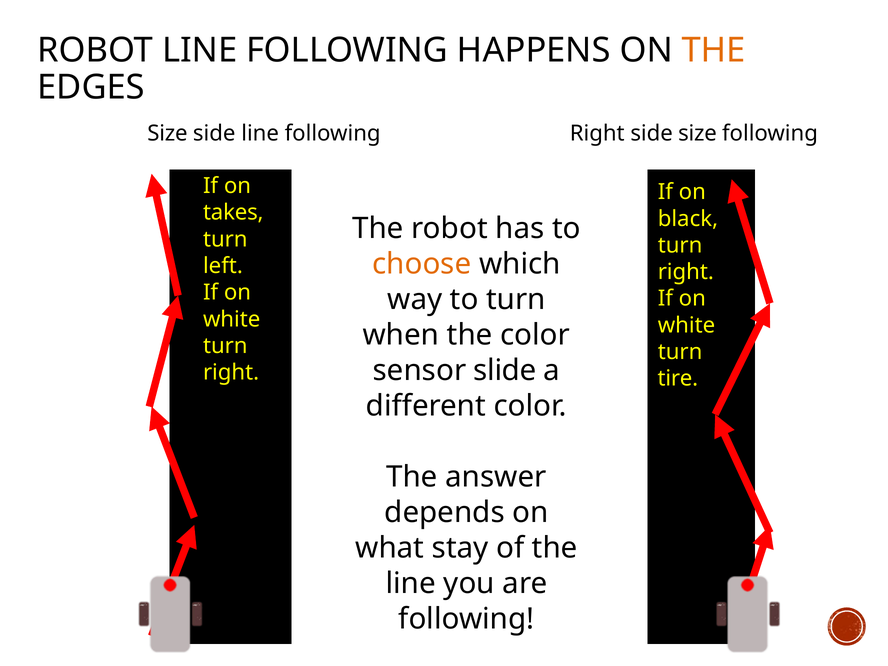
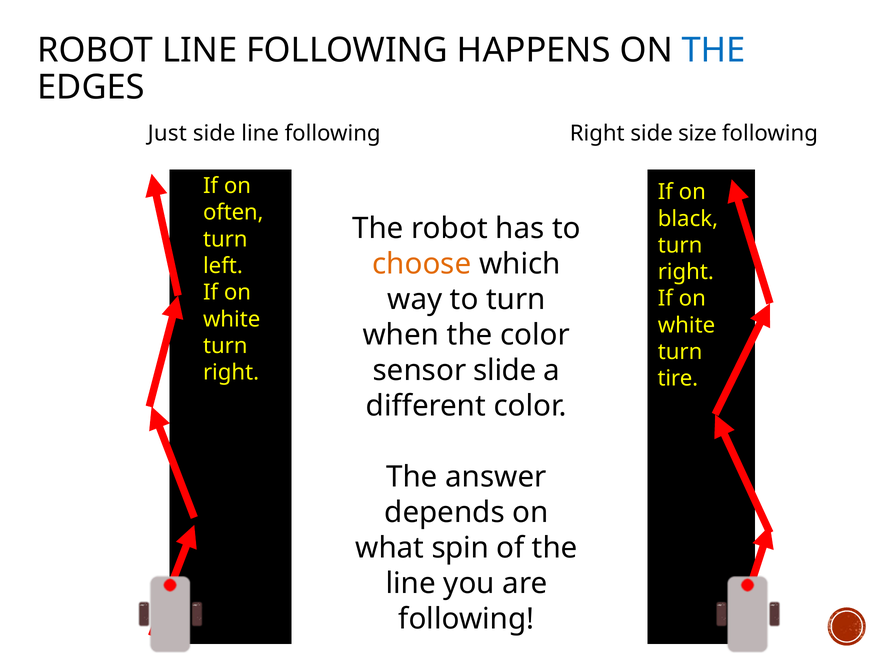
THE at (714, 50) colour: orange -> blue
Size at (167, 134): Size -> Just
takes: takes -> often
stay: stay -> spin
